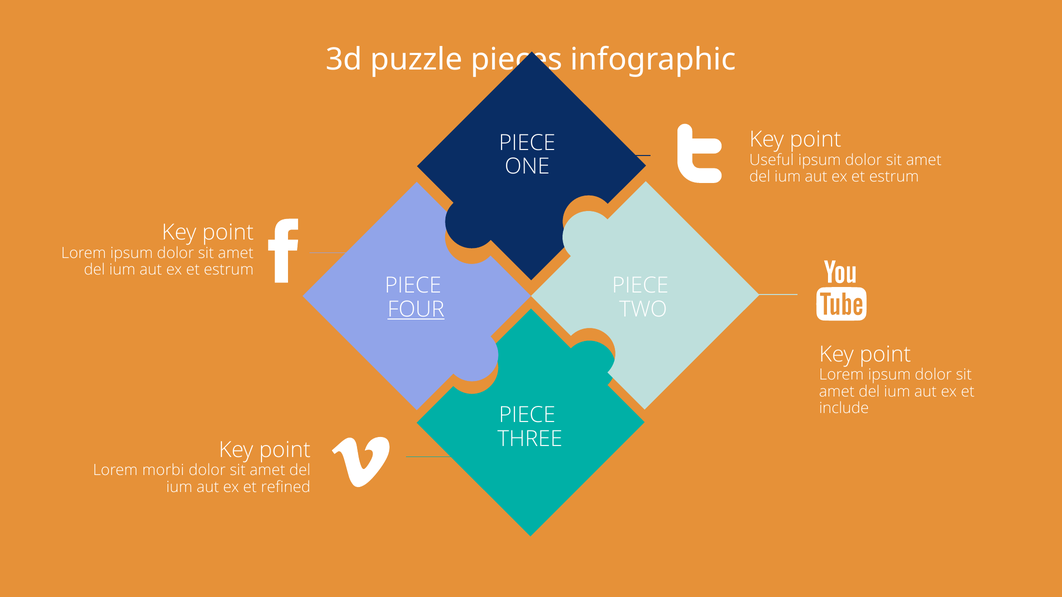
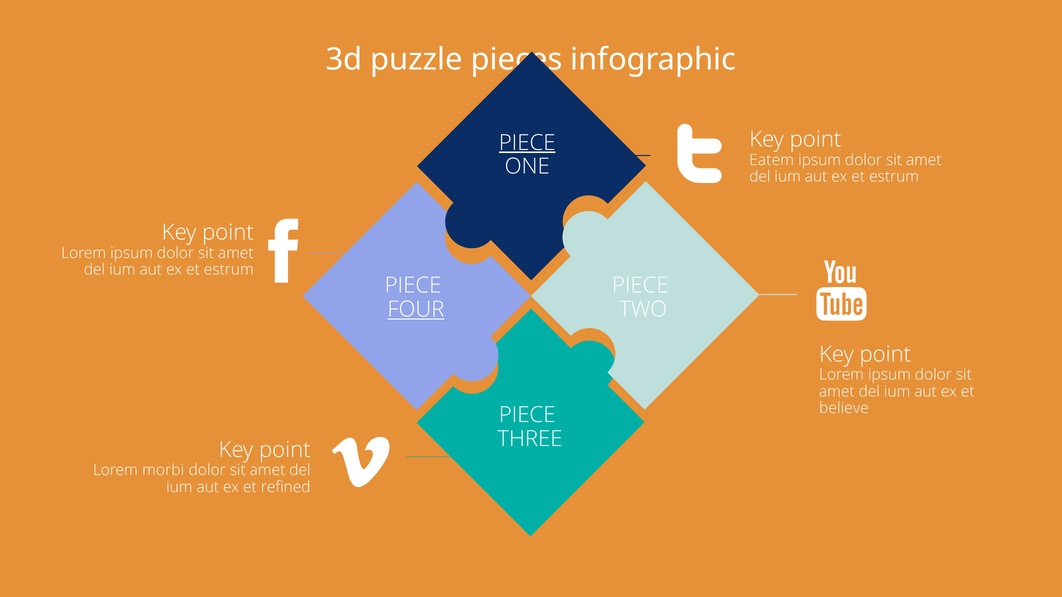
PIECE at (527, 143) underline: none -> present
Useful: Useful -> Eatem
include: include -> believe
